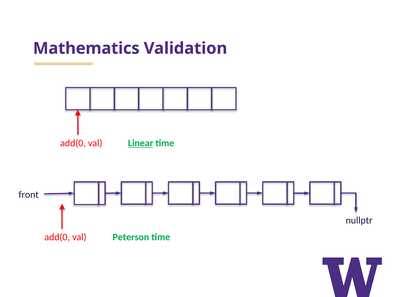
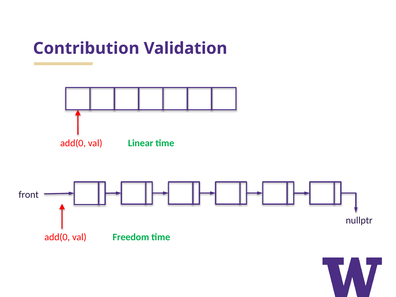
Mathematics: Mathematics -> Contribution
Linear underline: present -> none
Peterson: Peterson -> Freedom
